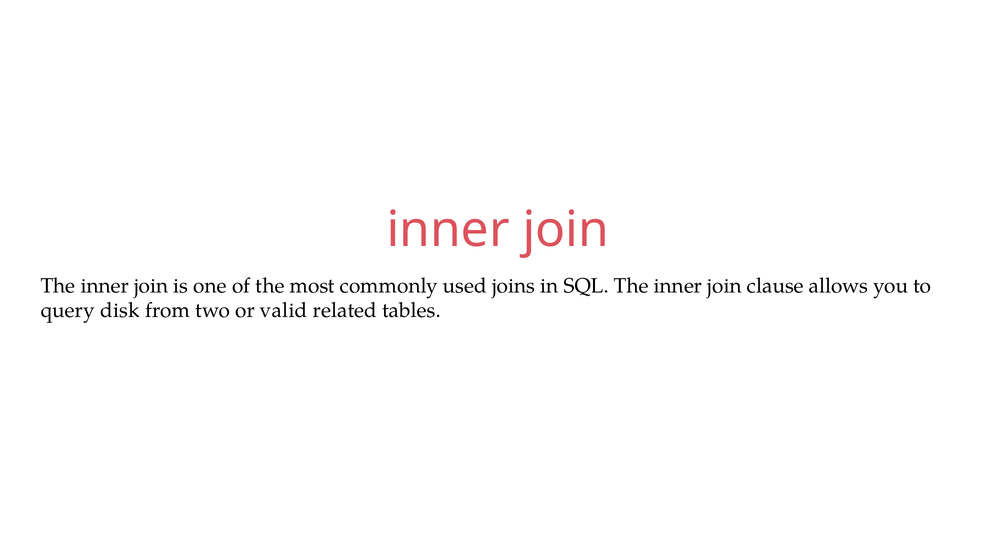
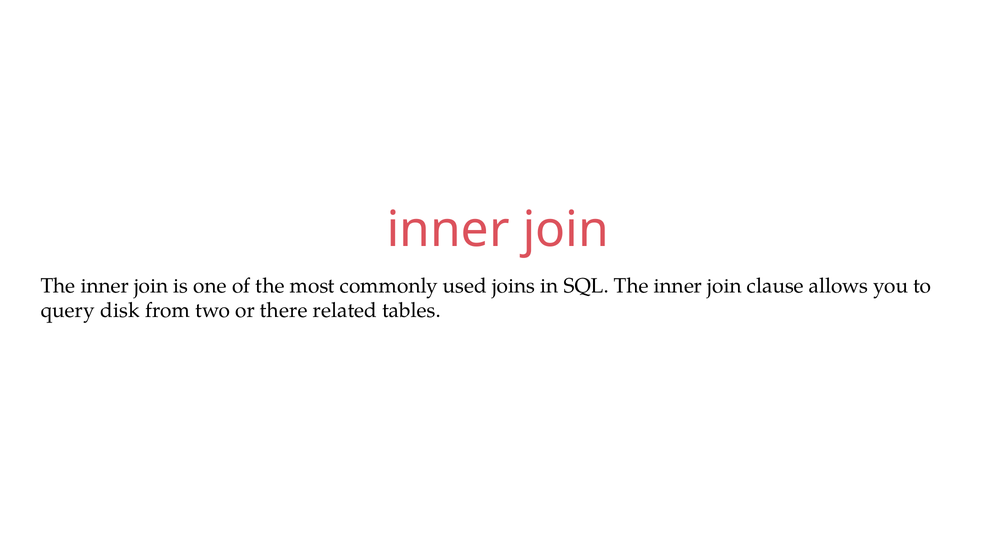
valid: valid -> there
